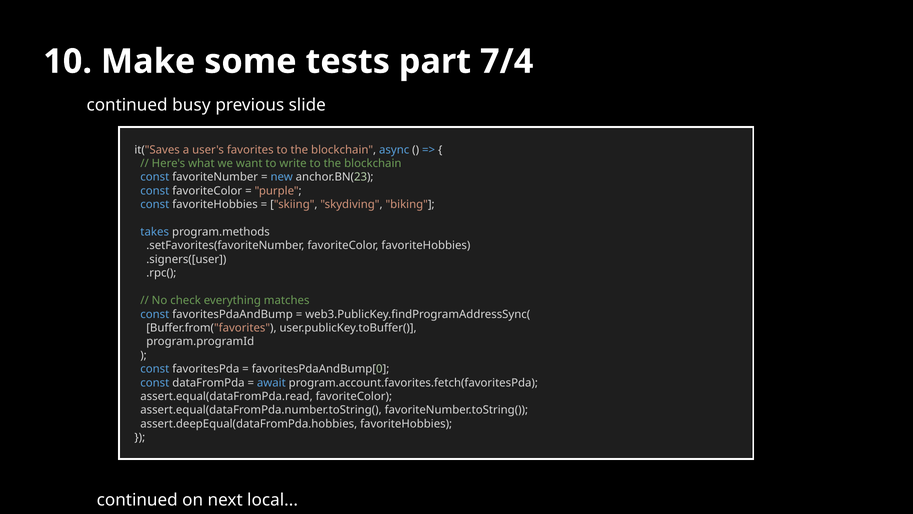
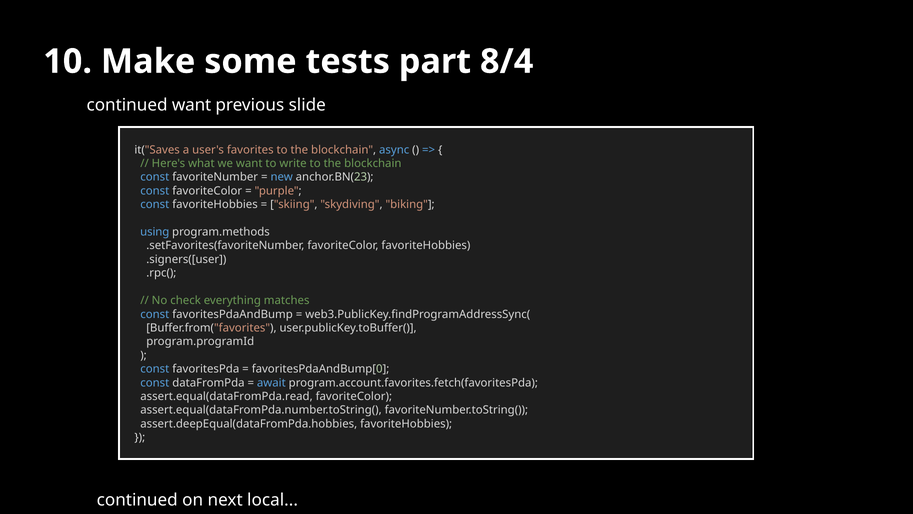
7/4: 7/4 -> 8/4
continued busy: busy -> want
takes: takes -> using
